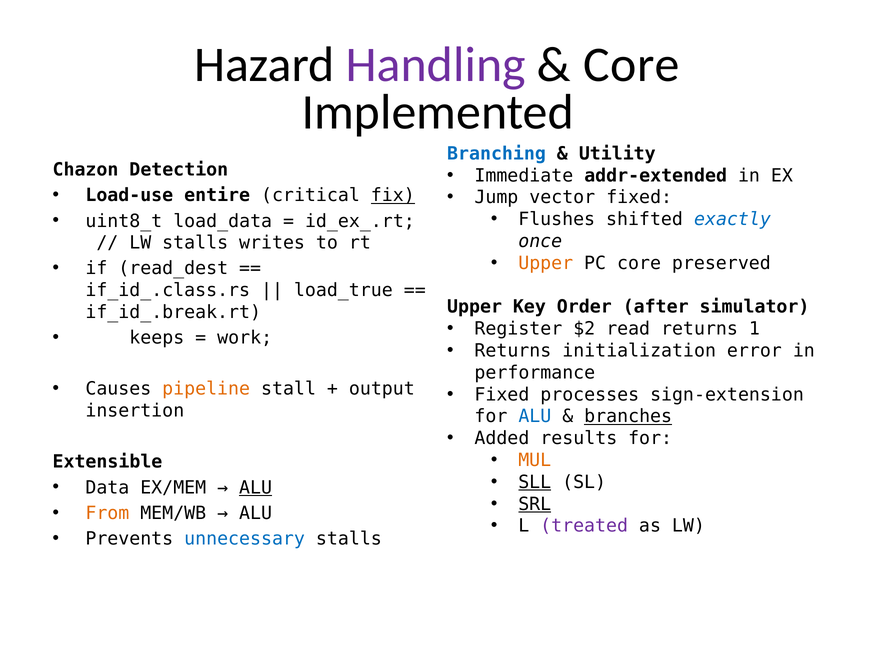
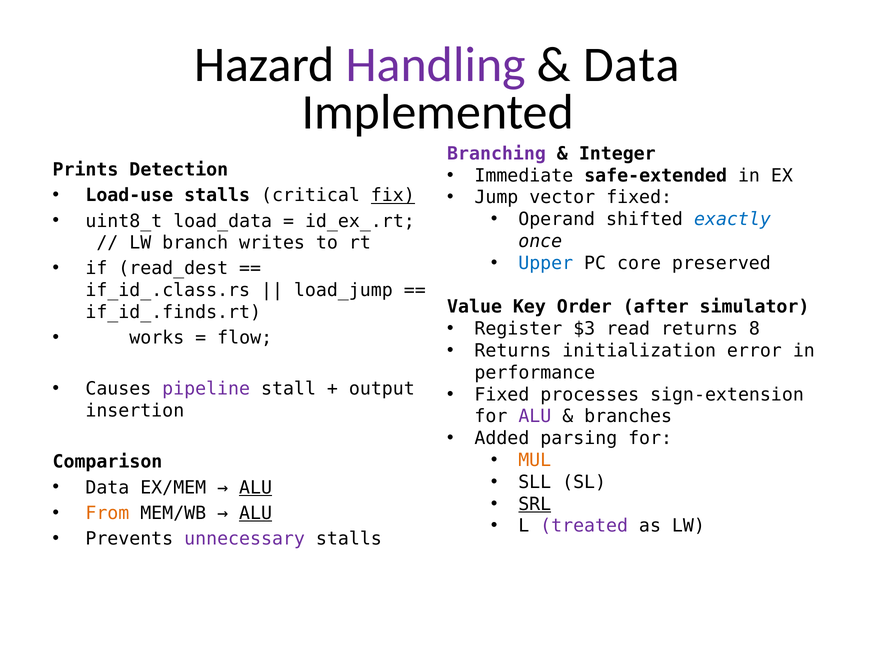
Core at (631, 65): Core -> Data
Branching colour: blue -> purple
Utility: Utility -> Integer
Chazon: Chazon -> Prints
addr-extended: addr-extended -> safe-extended
Load-use entire: entire -> stalls
Flushes: Flushes -> Operand
LW stalls: stalls -> branch
Upper at (546, 263) colour: orange -> blue
load_true: load_true -> load_jump
Upper at (475, 307): Upper -> Value
if_id_.break.rt: if_id_.break.rt -> if_id_.finds.rt
$2: $2 -> $3
1: 1 -> 8
keeps: keeps -> works
work: work -> flow
pipeline colour: orange -> purple
ALU at (535, 416) colour: blue -> purple
branches underline: present -> none
results: results -> parsing
Extensible: Extensible -> Comparison
SLL underline: present -> none
ALU at (256, 513) underline: none -> present
unnecessary colour: blue -> purple
